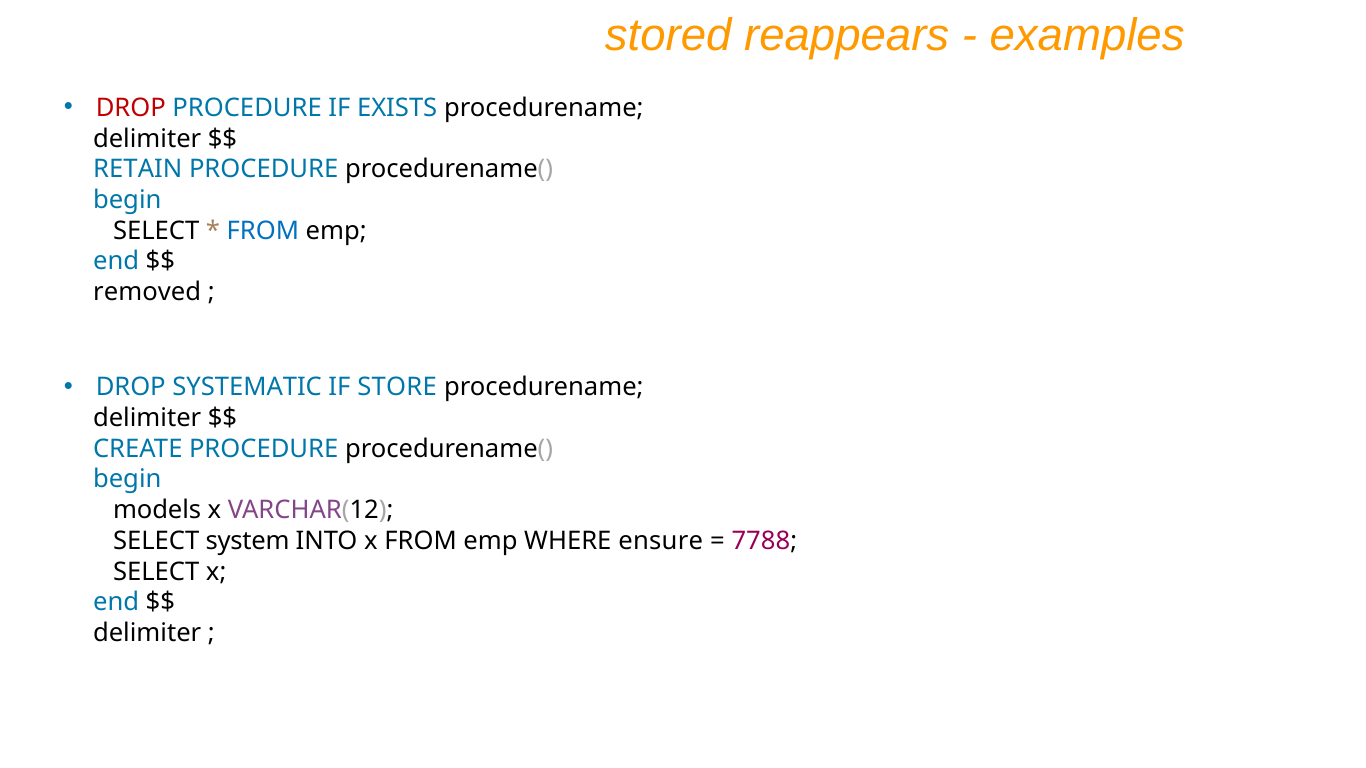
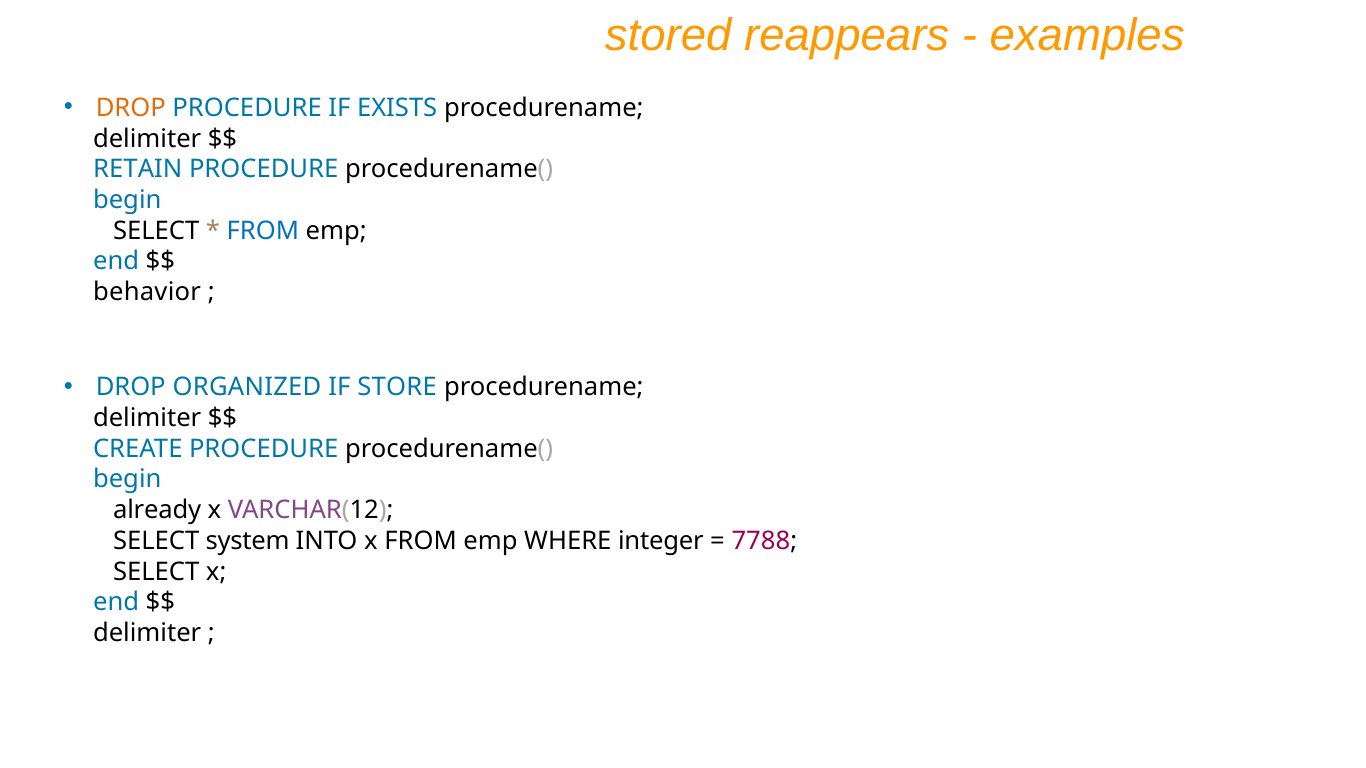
DROP at (131, 108) colour: red -> orange
removed: removed -> behavior
SYSTEMATIC: SYSTEMATIC -> ORGANIZED
models: models -> already
ensure: ensure -> integer
